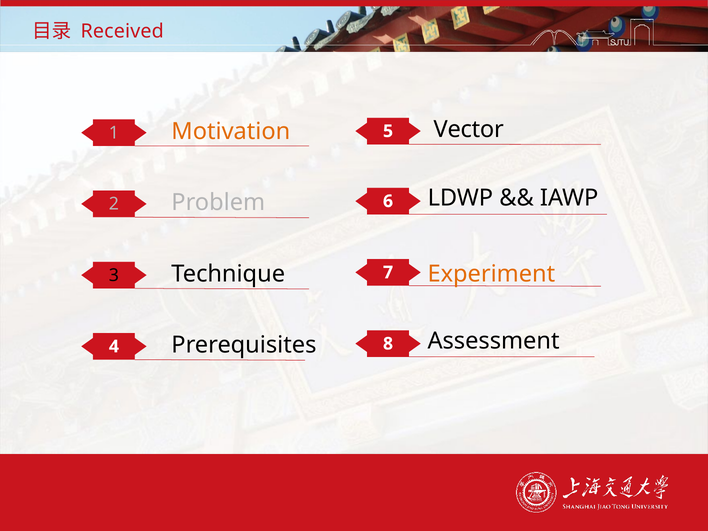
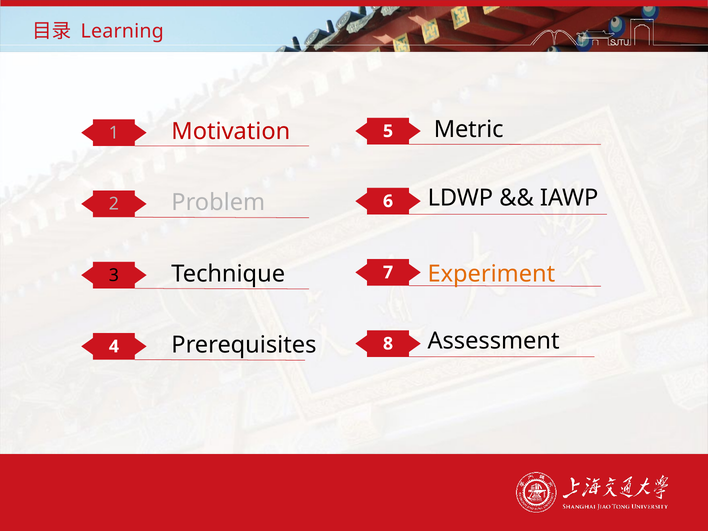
Received: Received -> Learning
Motivation colour: orange -> red
Vector: Vector -> Metric
